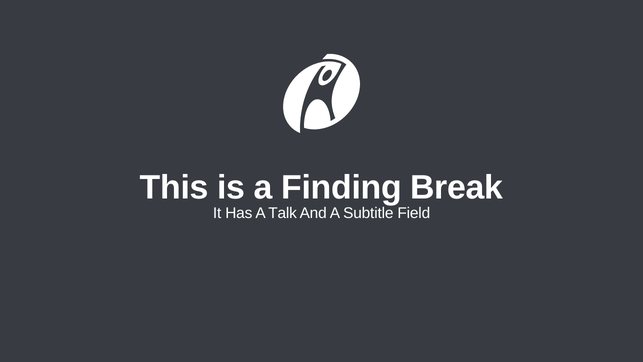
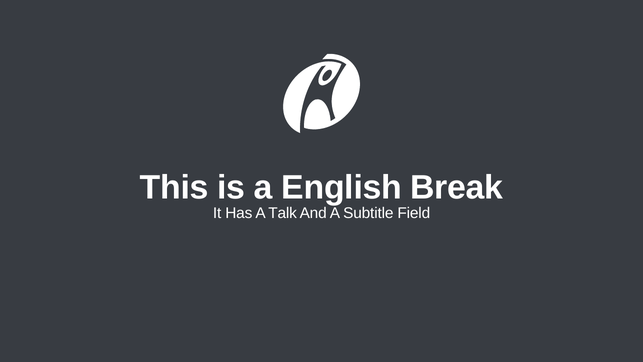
Finding: Finding -> English
